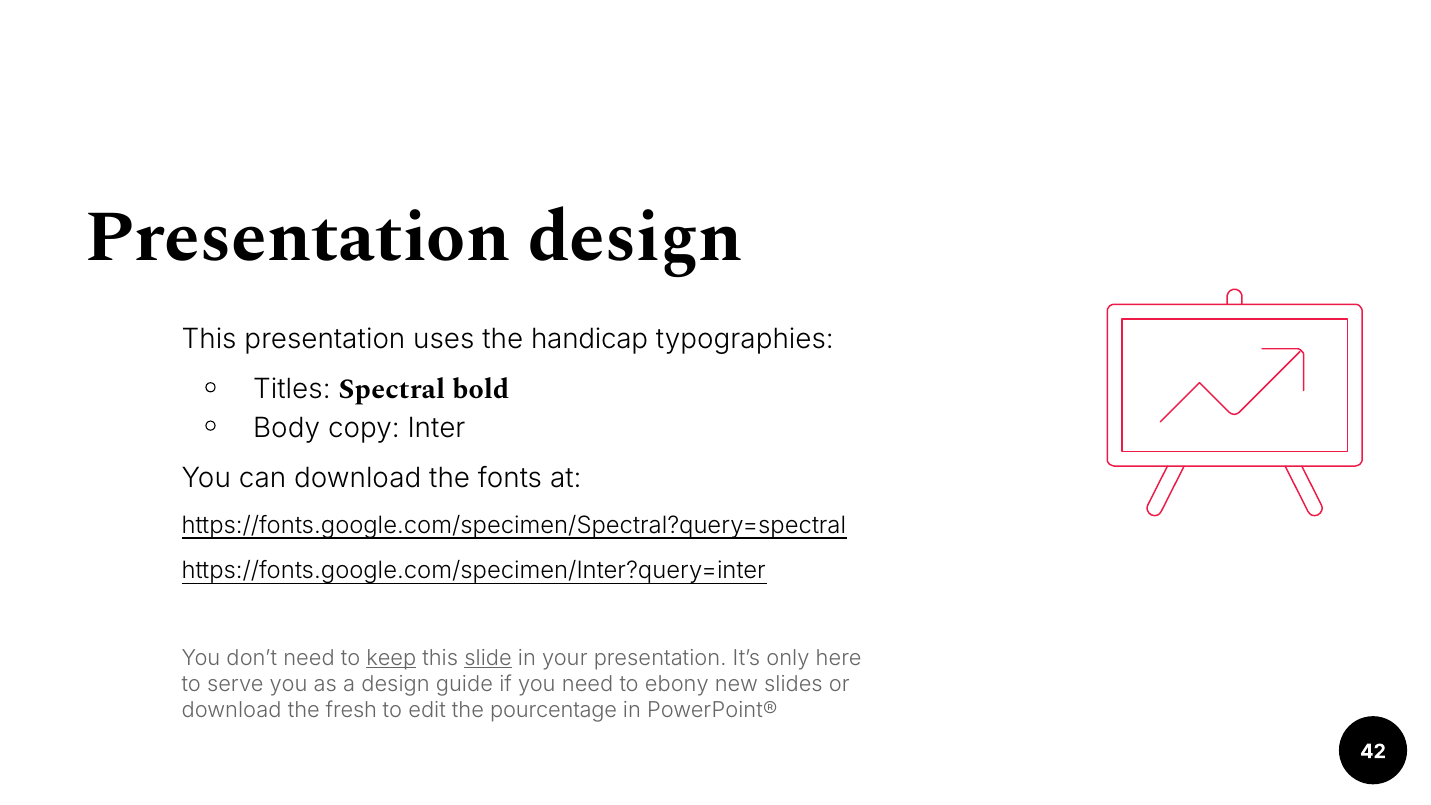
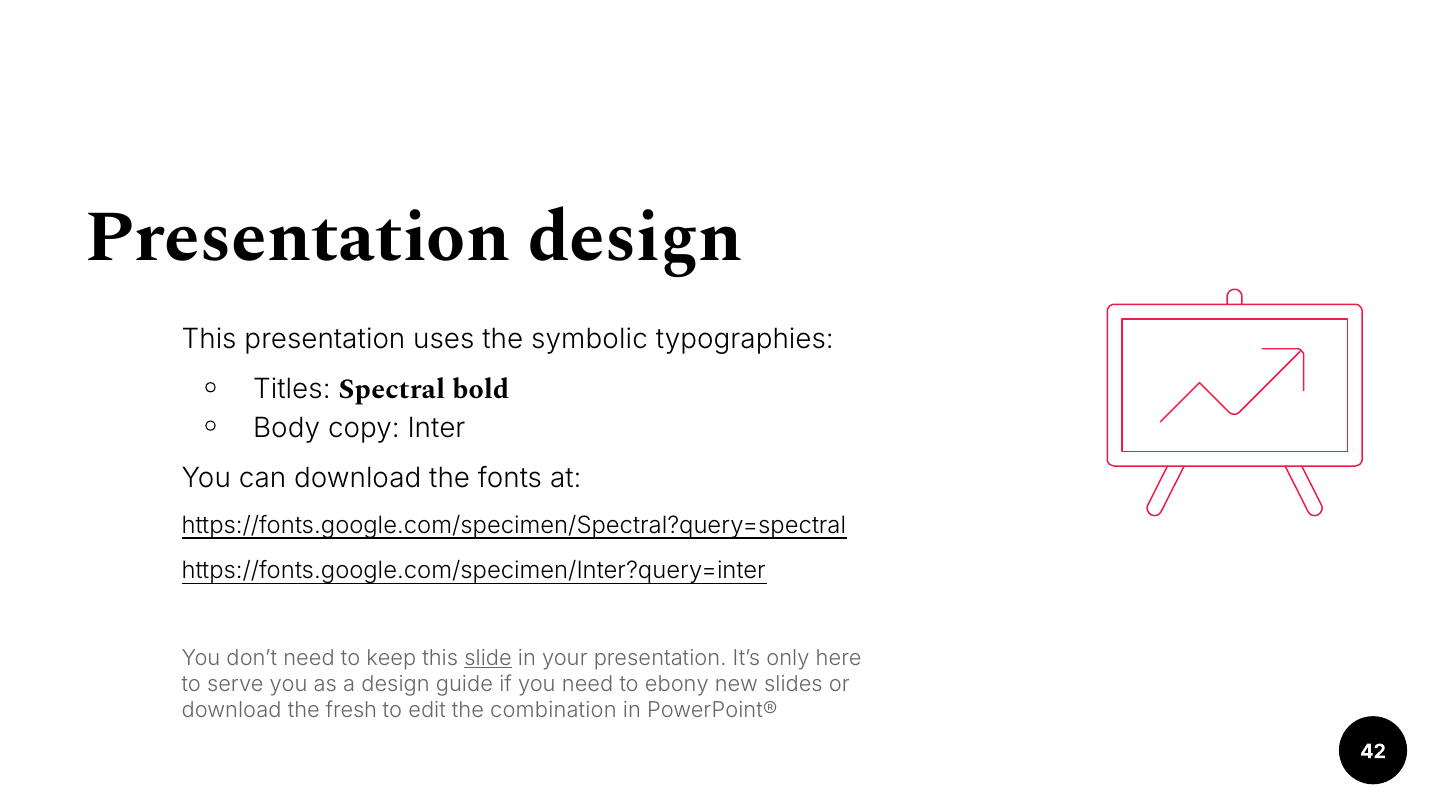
handicap: handicap -> symbolic
keep underline: present -> none
pourcentage: pourcentage -> combination
